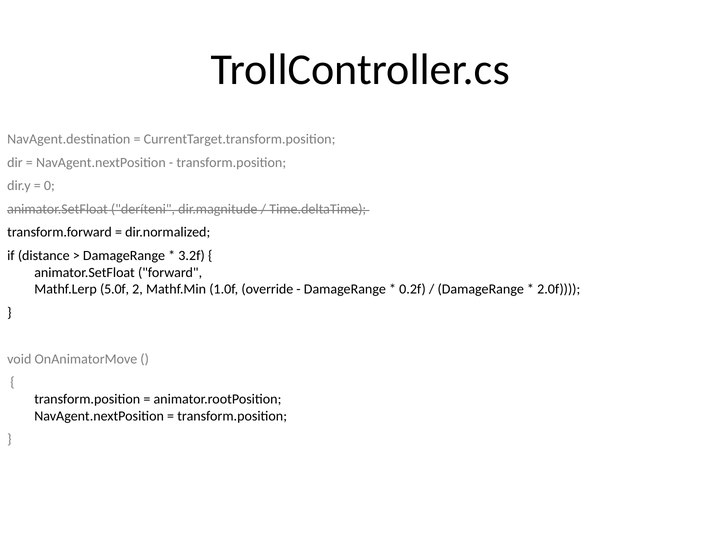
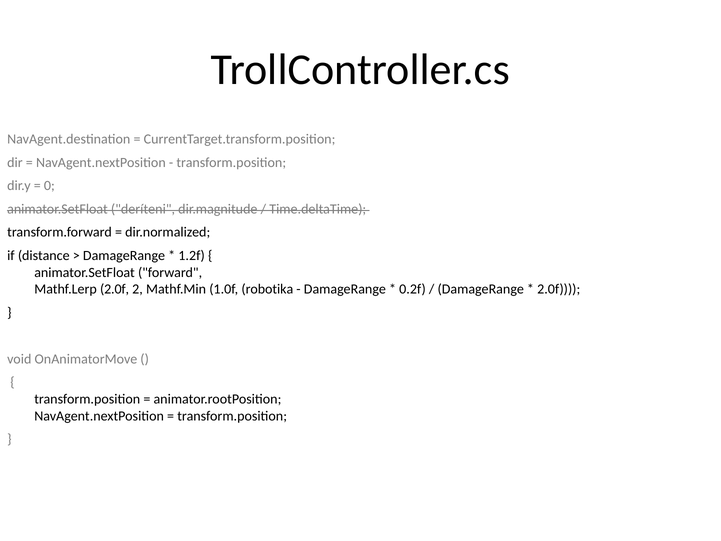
3.2f: 3.2f -> 1.2f
Mathf.Lerp 5.0f: 5.0f -> 2.0f
override: override -> robotika
